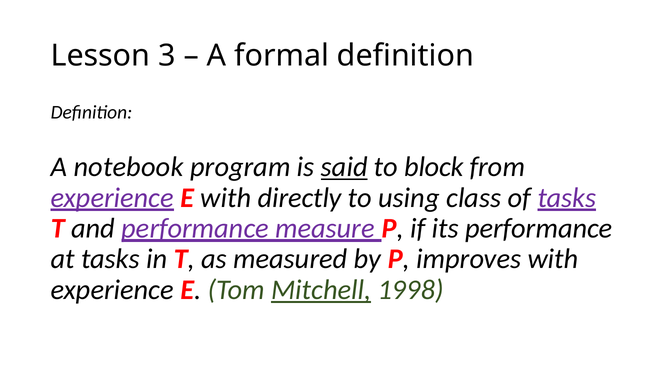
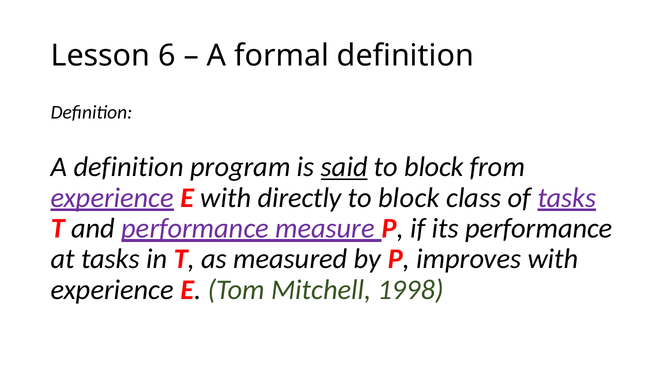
3: 3 -> 6
A notebook: notebook -> definition
using at (409, 198): using -> block
Mitchell underline: present -> none
